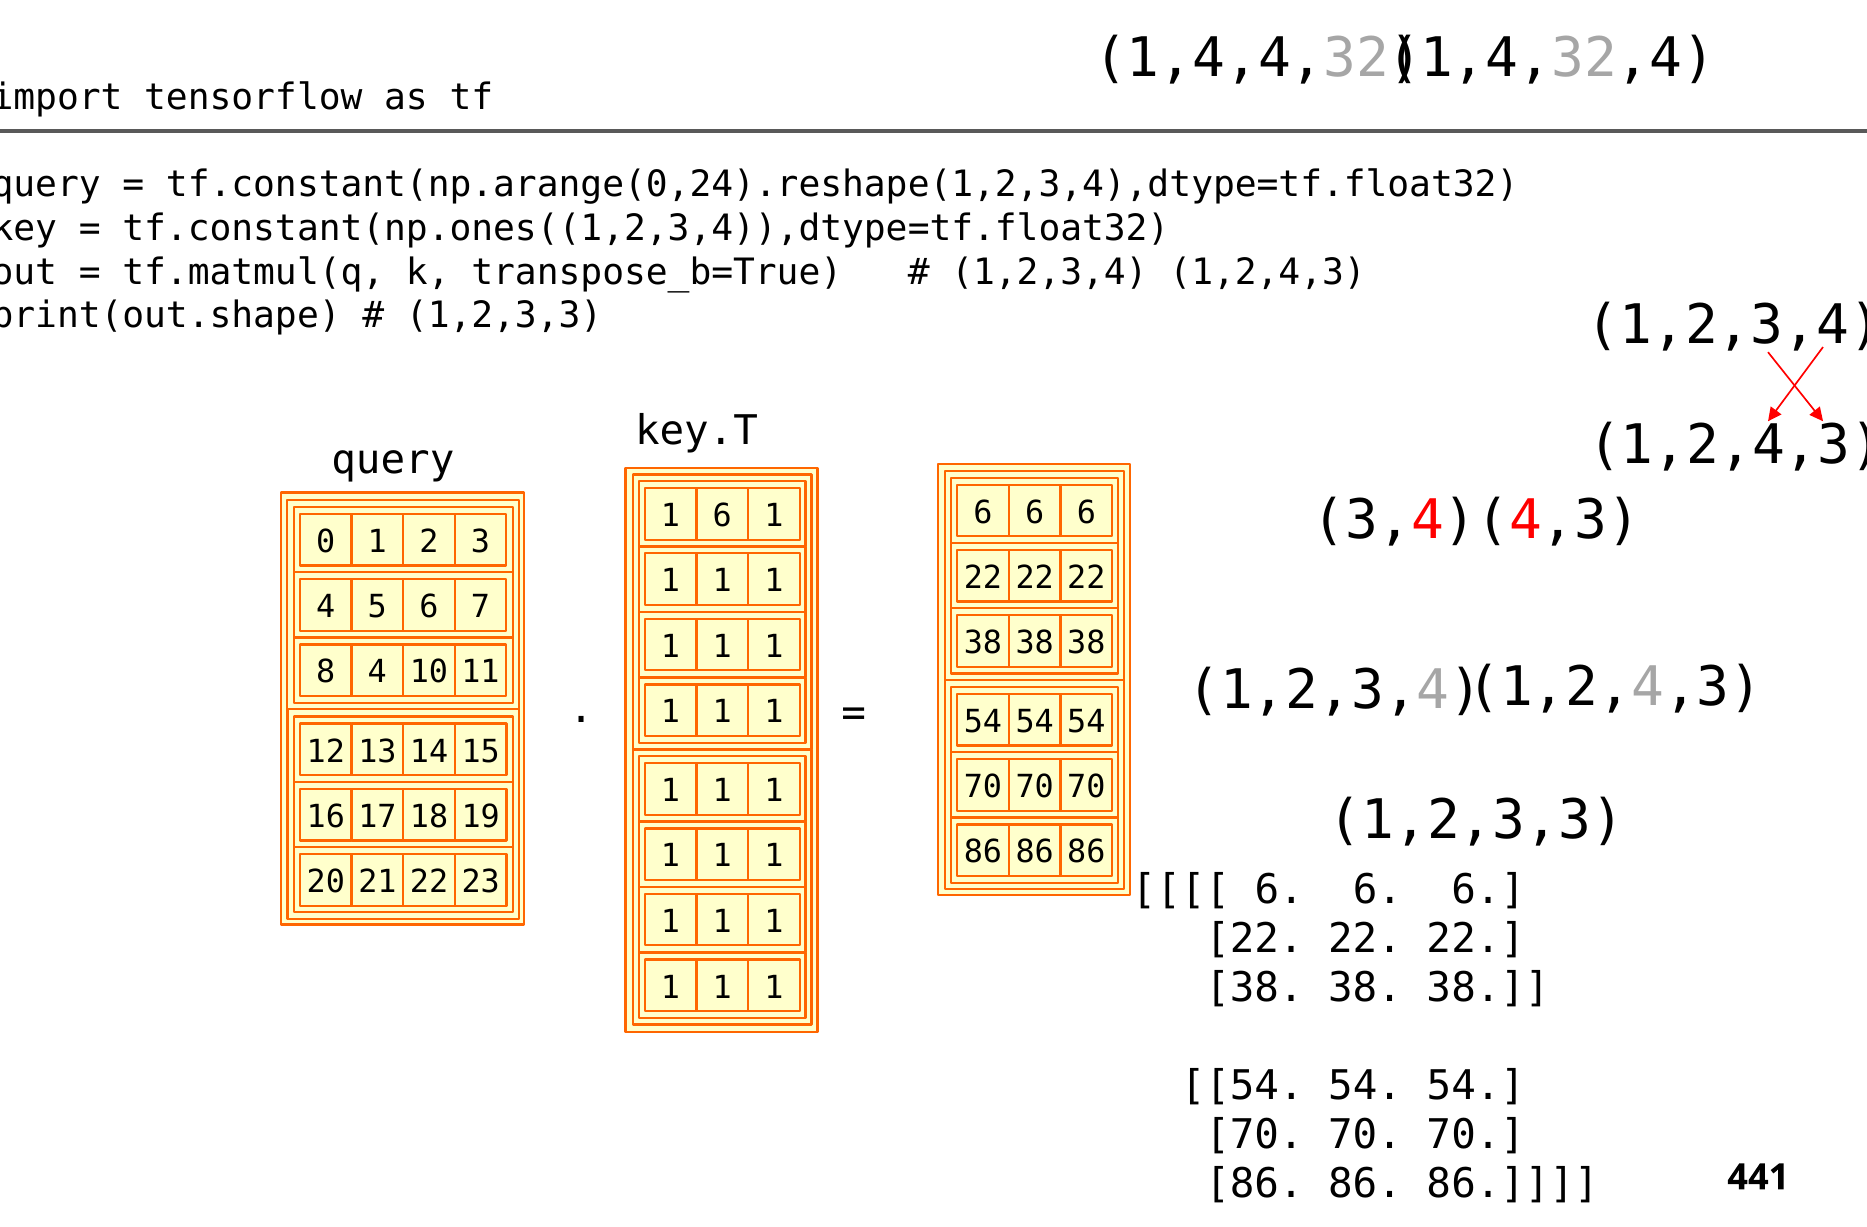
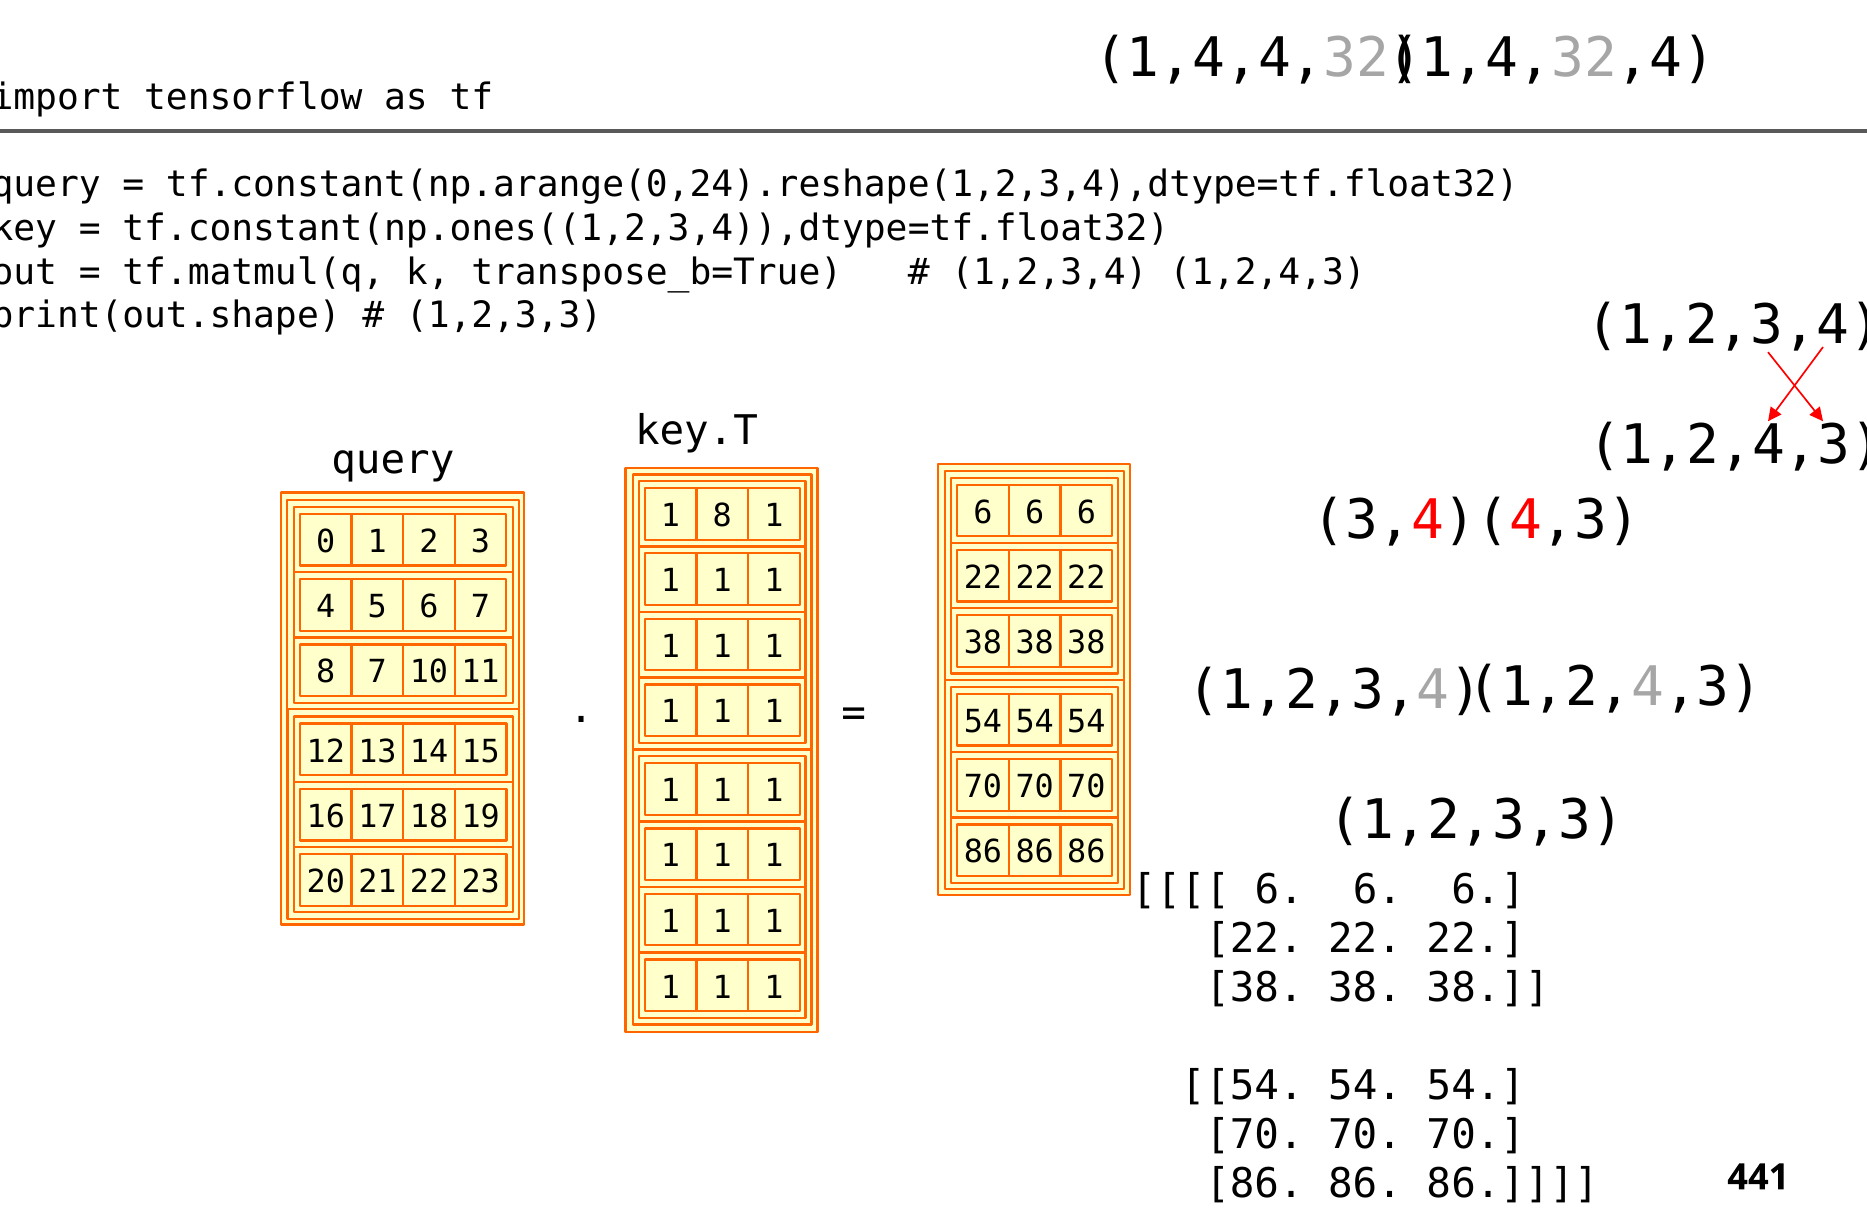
1 6: 6 -> 8
8 4: 4 -> 7
